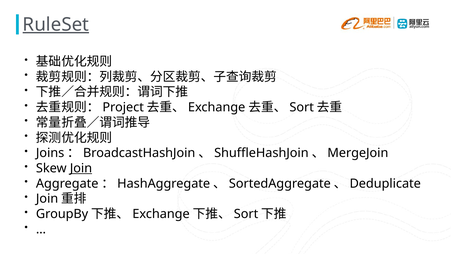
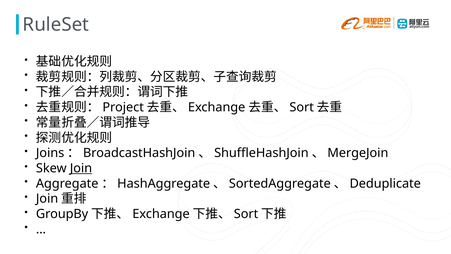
RuleSet underline: present -> none
